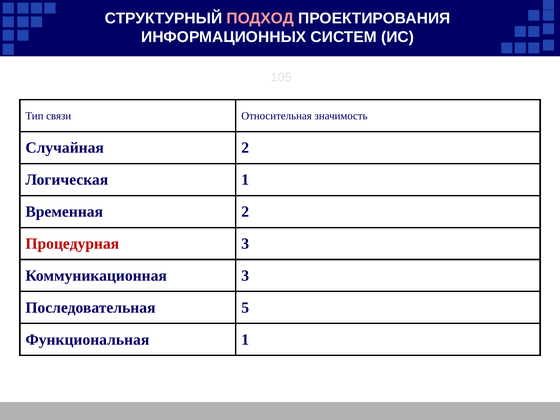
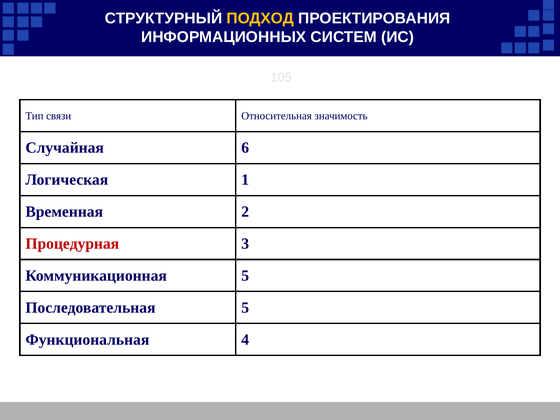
ПОДХОД colour: pink -> yellow
Случайная 2: 2 -> 6
Коммуникационная 3: 3 -> 5
Функциональная 1: 1 -> 4
